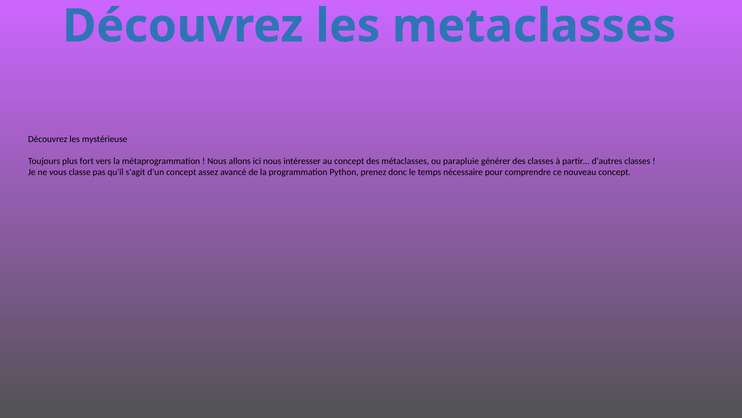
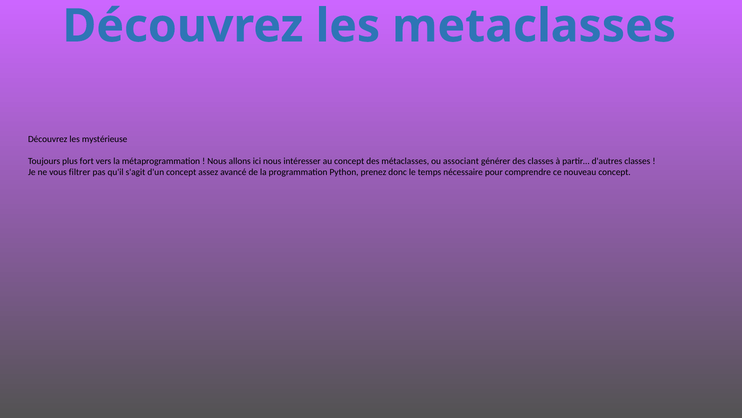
parapluie: parapluie -> associant
classe: classe -> filtrer
